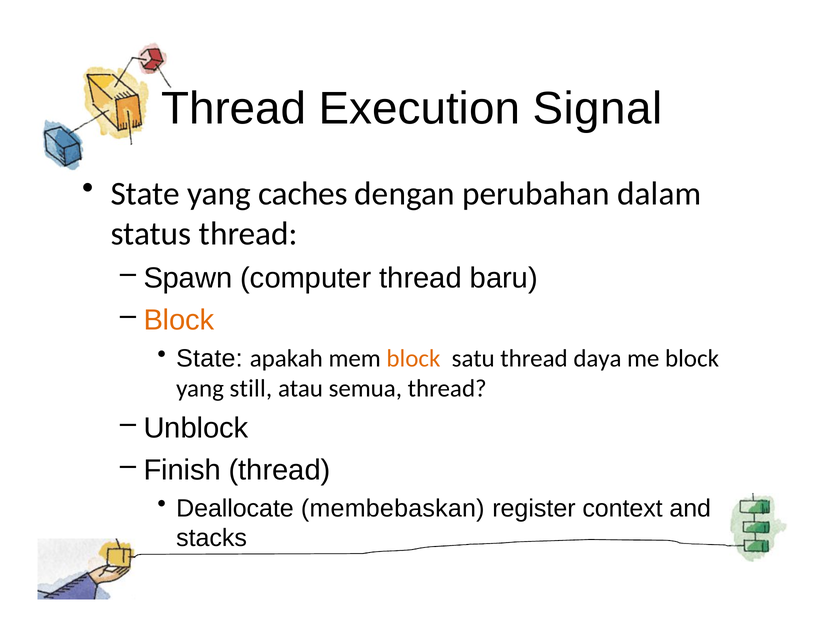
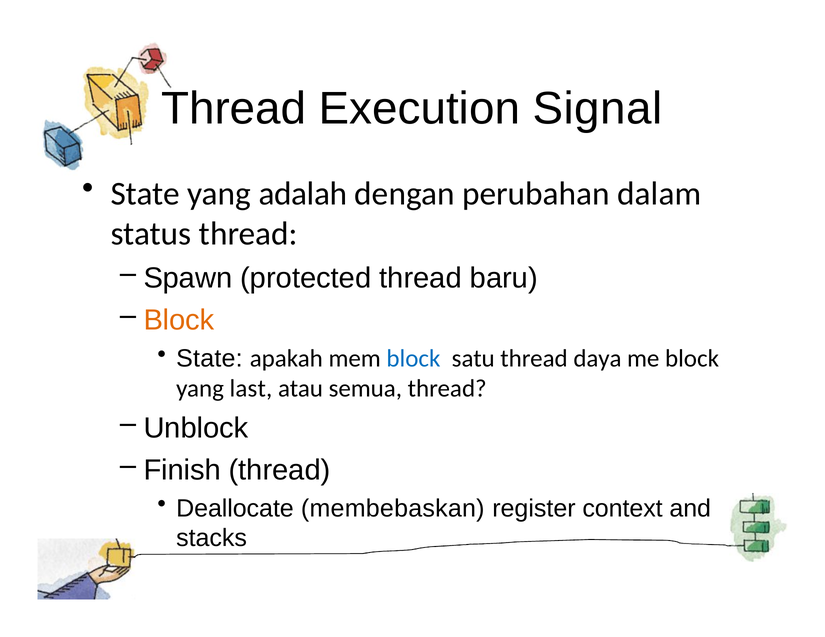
caches: caches -> adalah
computer: computer -> protected
block at (413, 359) colour: orange -> blue
still: still -> last
